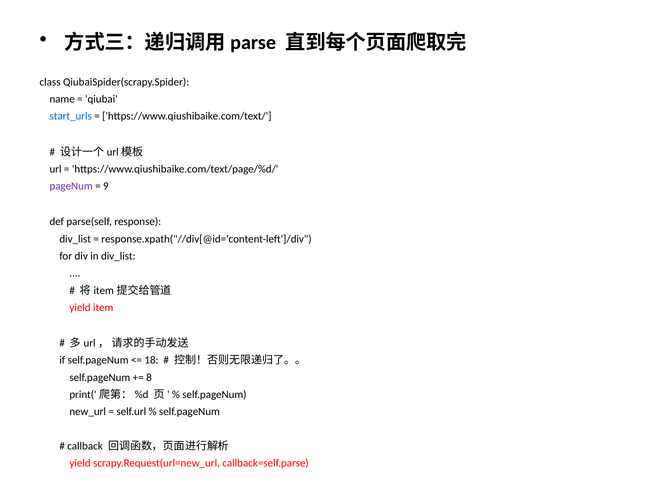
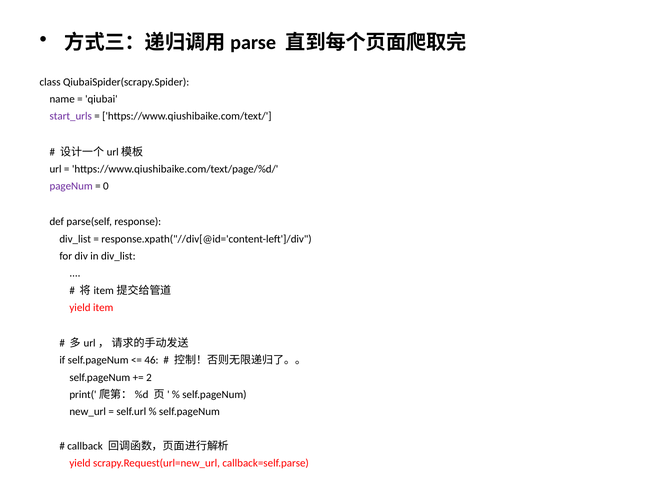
start_urls colour: blue -> purple
9: 9 -> 0
18: 18 -> 46
8: 8 -> 2
